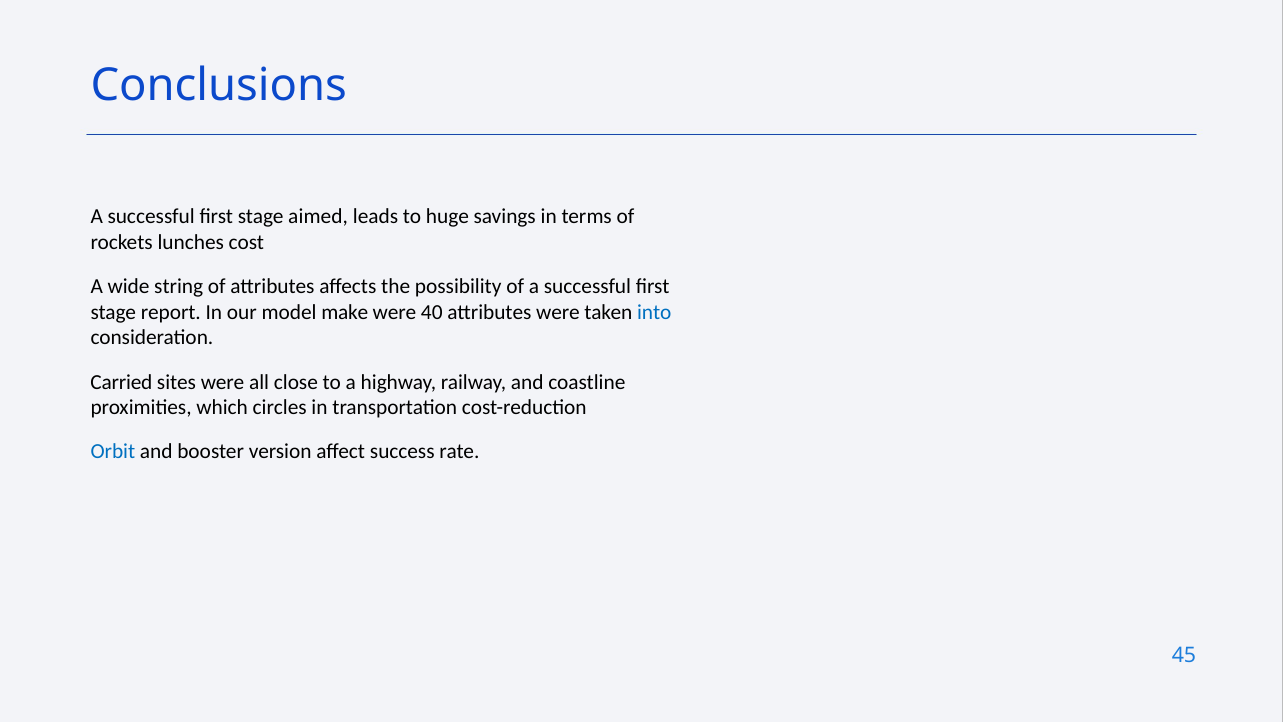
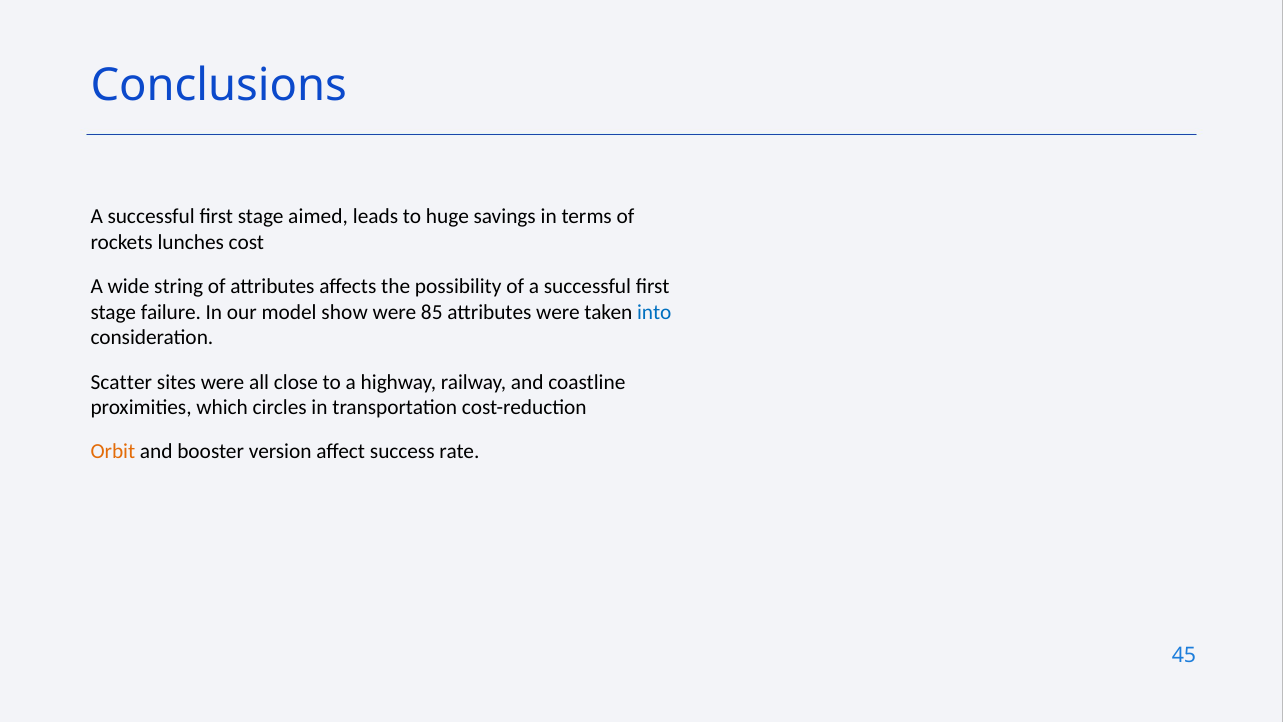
report: report -> failure
make: make -> show
40: 40 -> 85
Carried: Carried -> Scatter
Orbit colour: blue -> orange
